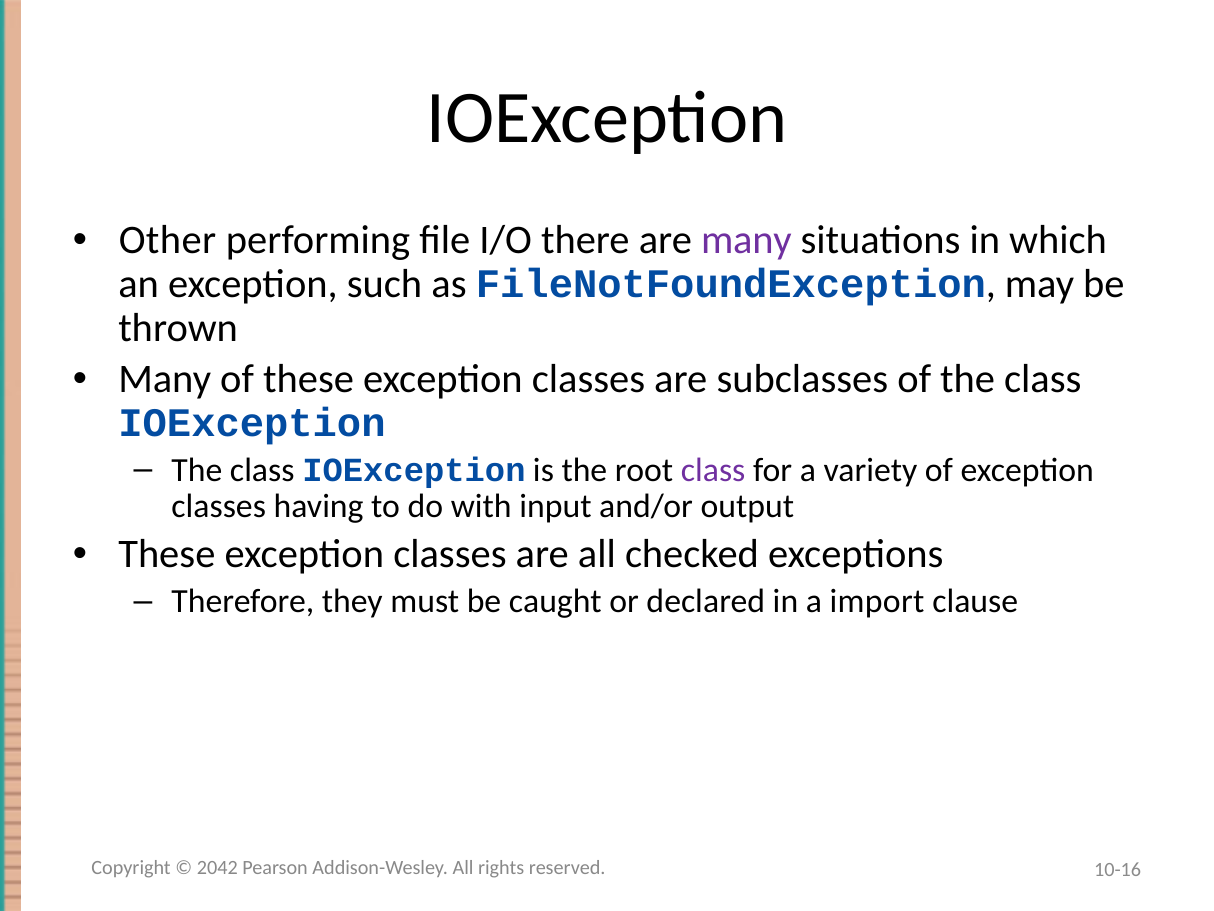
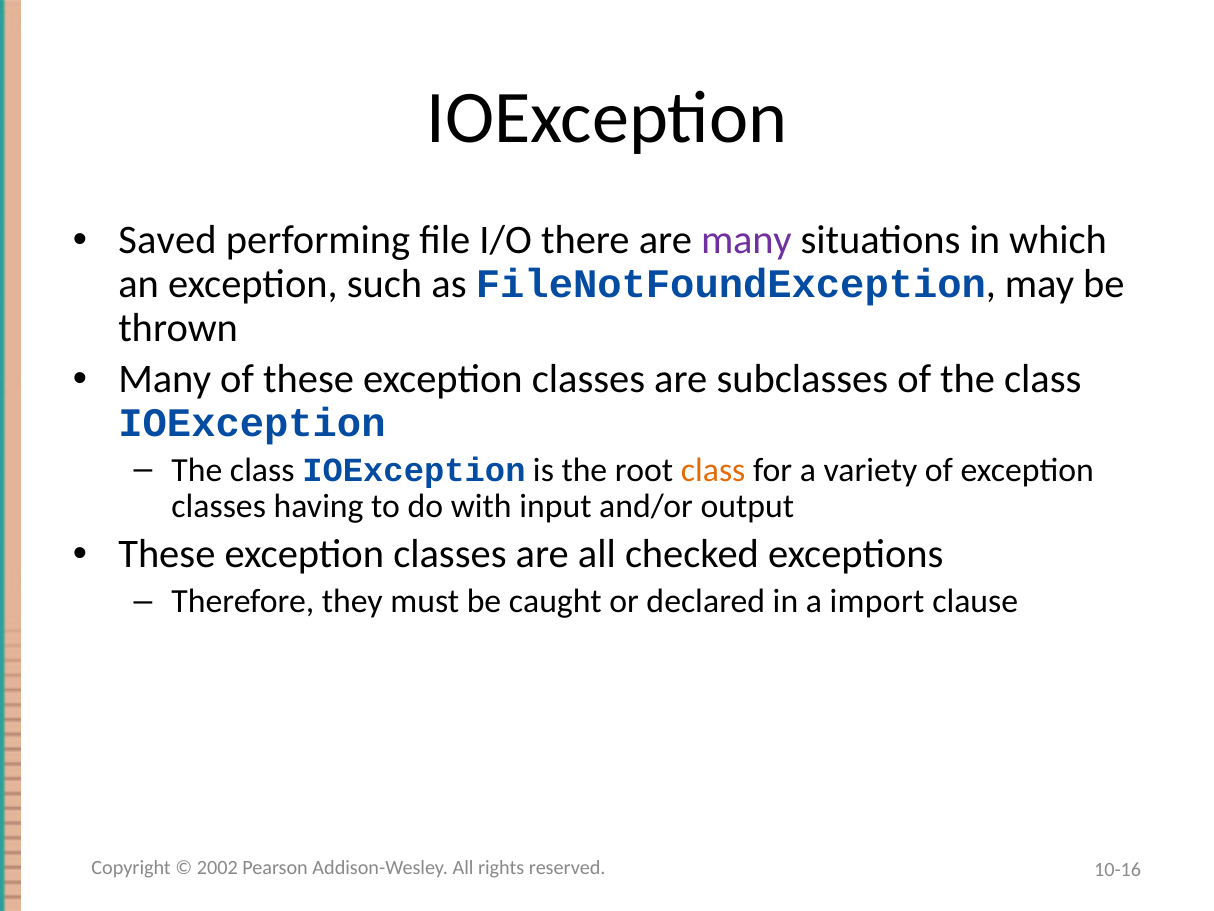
Other: Other -> Saved
class at (713, 470) colour: purple -> orange
2042: 2042 -> 2002
